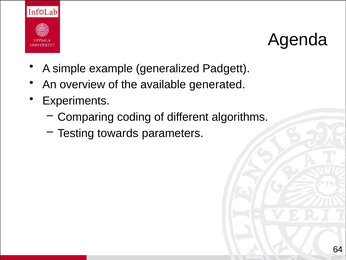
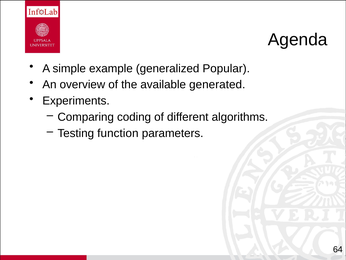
Padgett: Padgett -> Popular
towards: towards -> function
